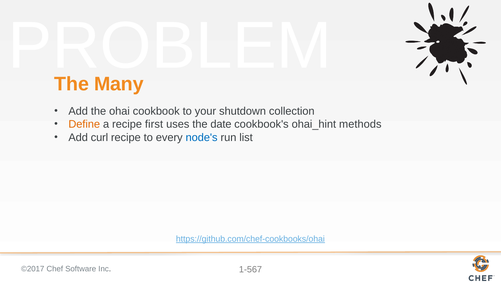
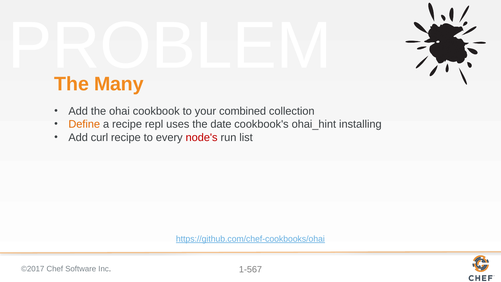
shutdown: shutdown -> combined
first: first -> repl
methods: methods -> installing
node's colour: blue -> red
